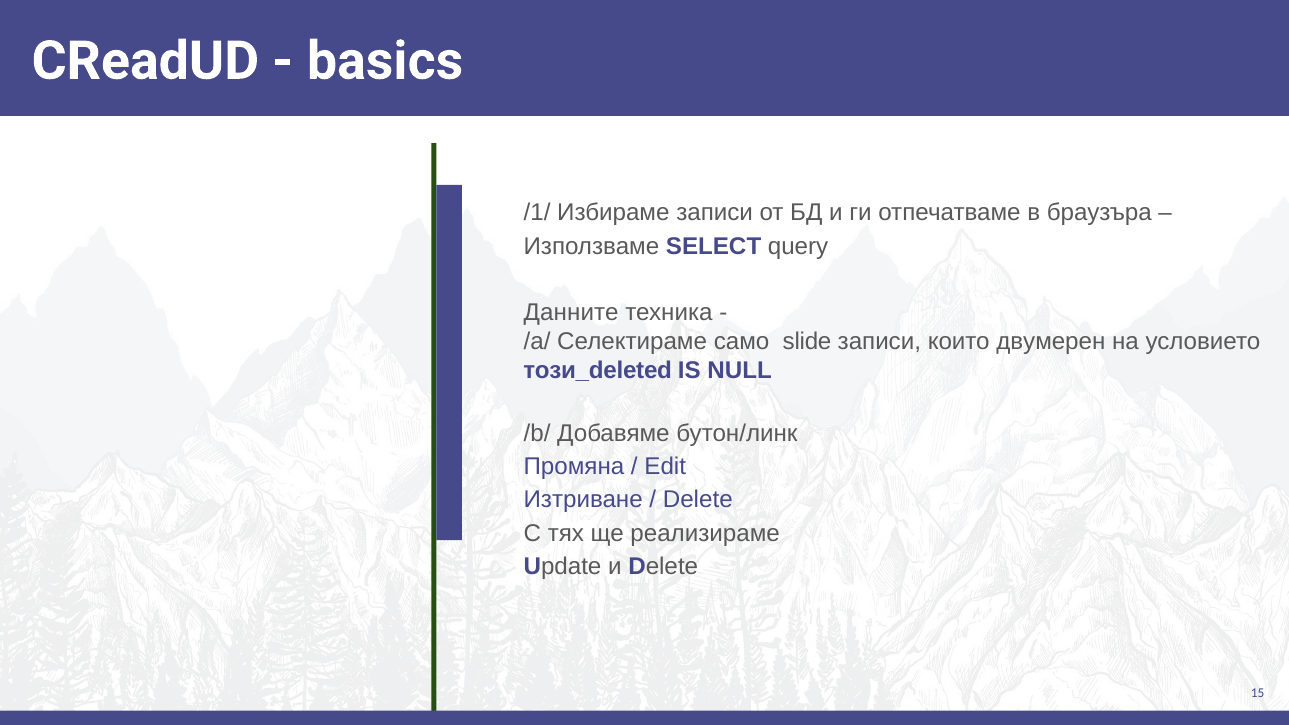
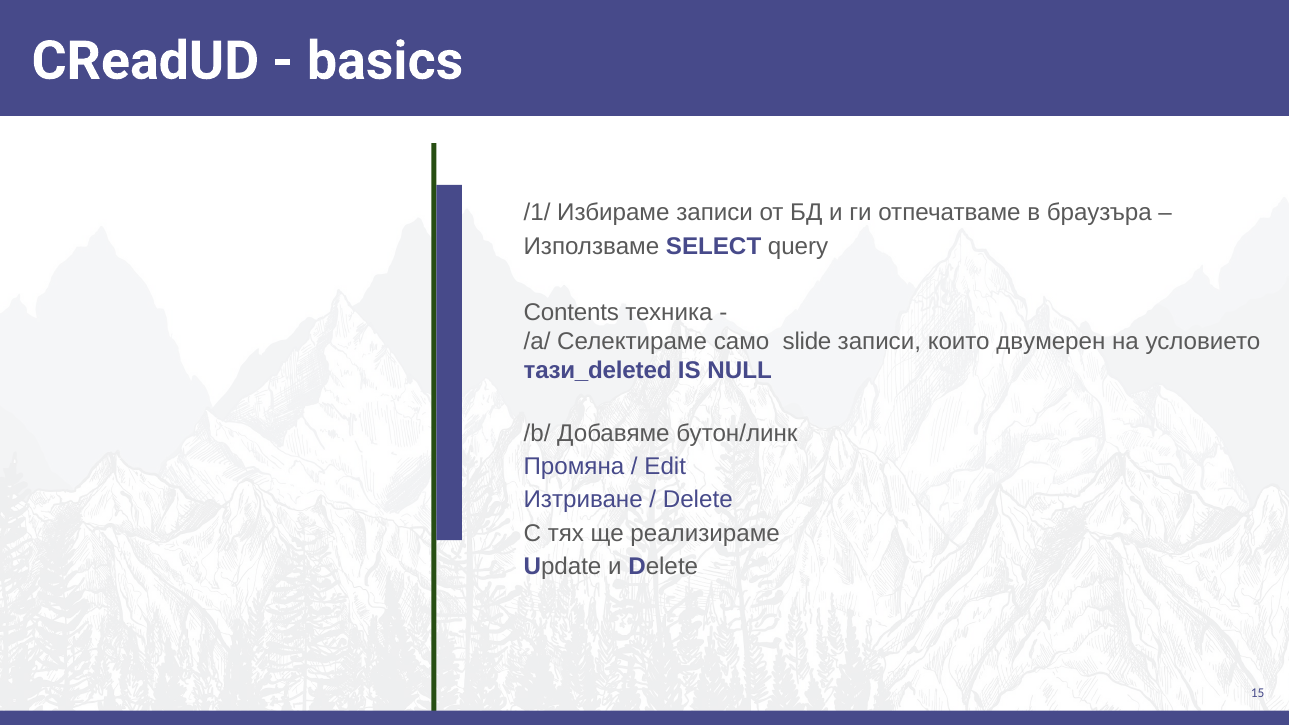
Данните: Данните -> Contents
този_deleted: този_deleted -> тази_deleted
